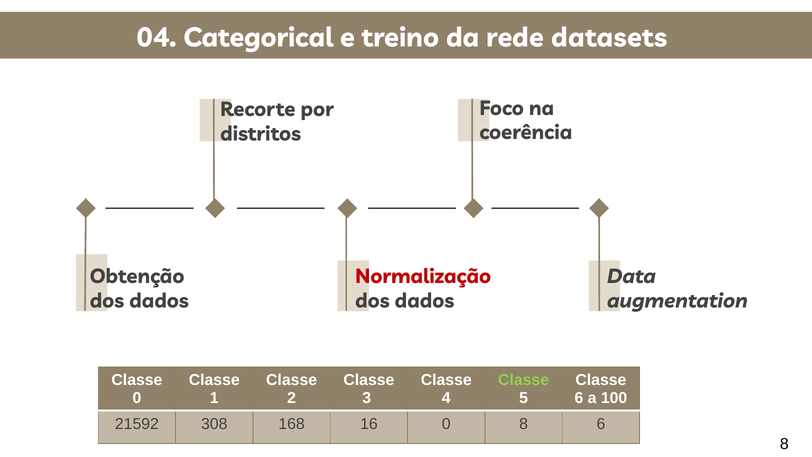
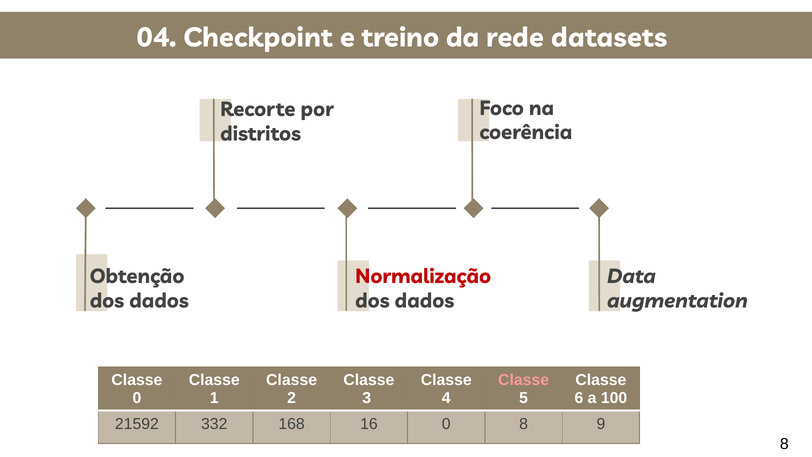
Categorical: Categorical -> Checkpoint
Classe at (524, 380) colour: light green -> pink
308: 308 -> 332
8 6: 6 -> 9
